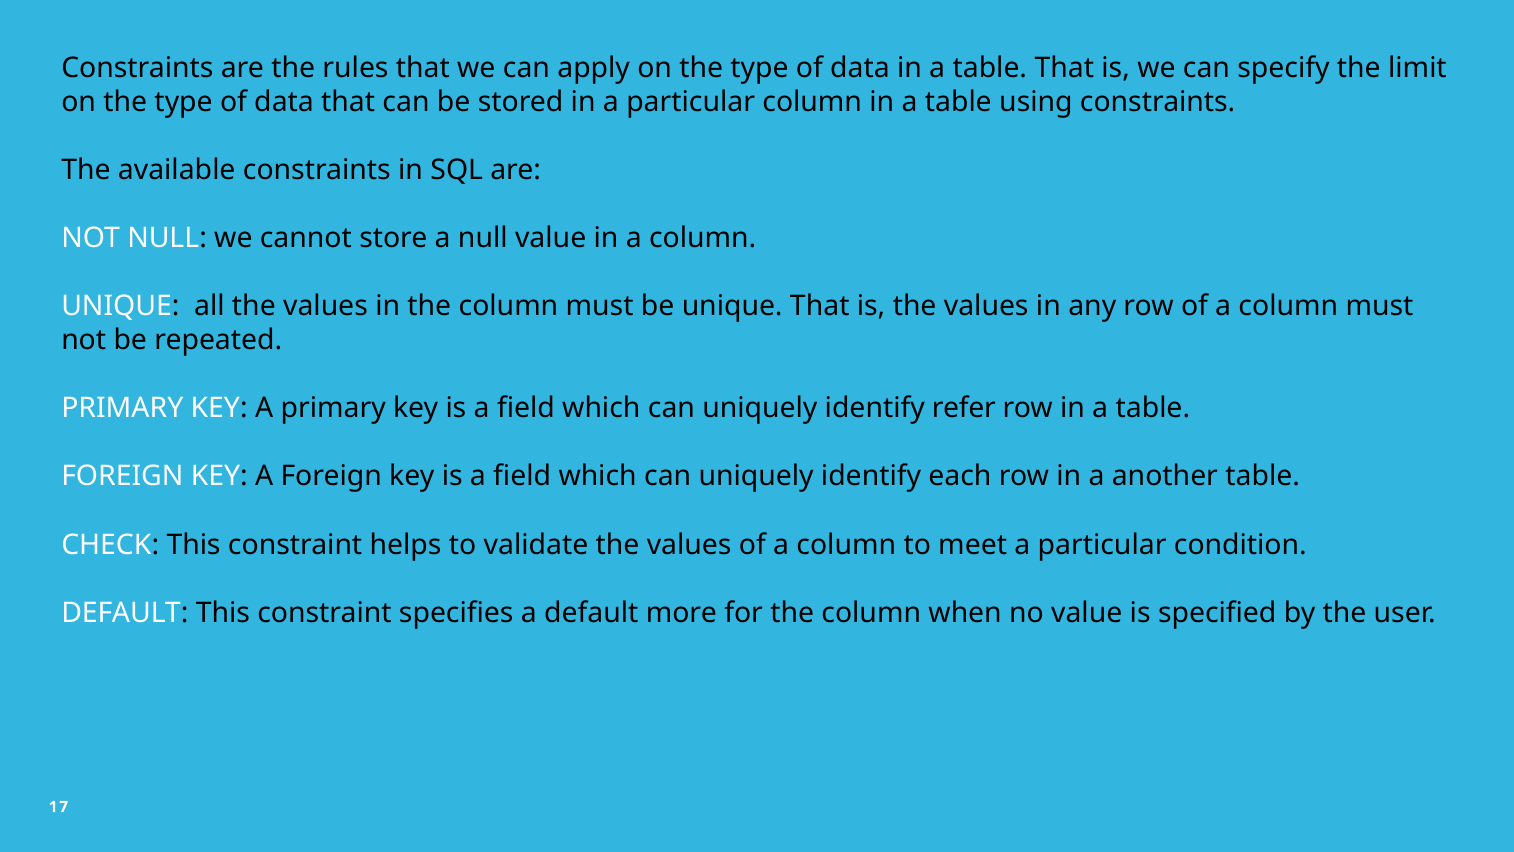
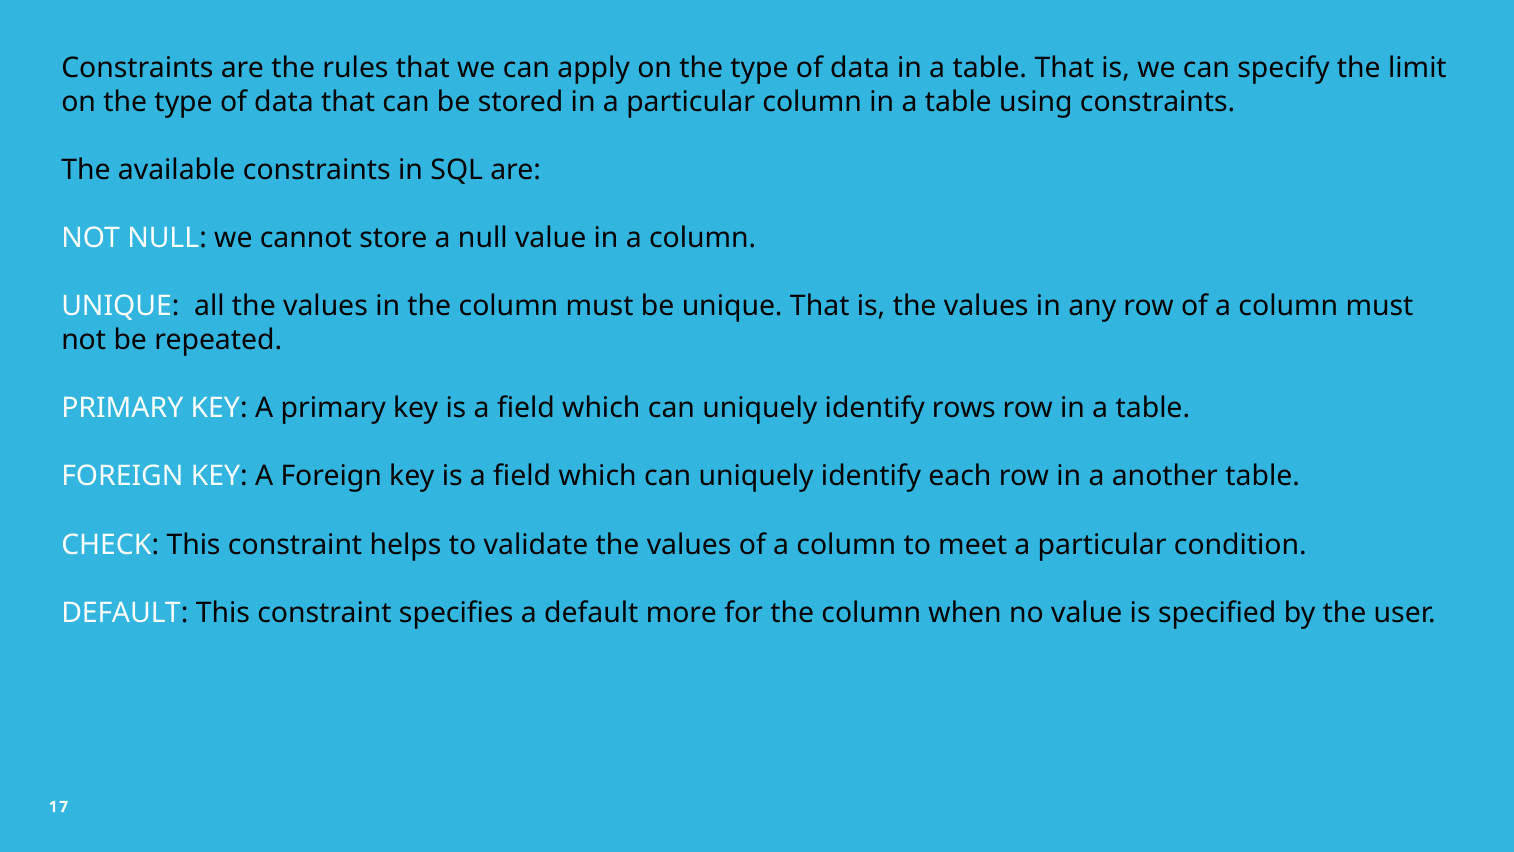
refer: refer -> rows
